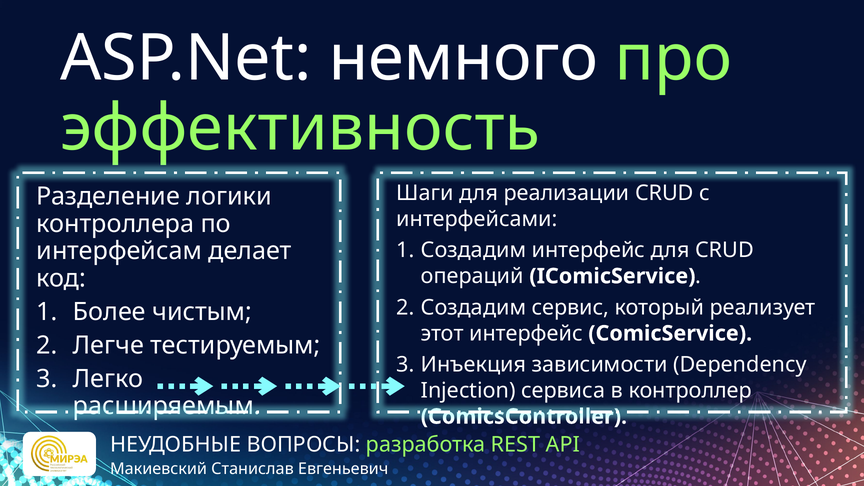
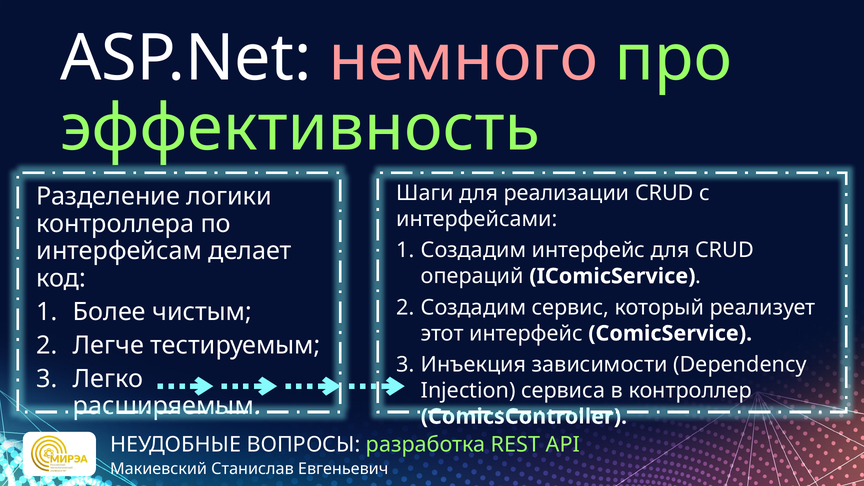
немного colour: white -> pink
